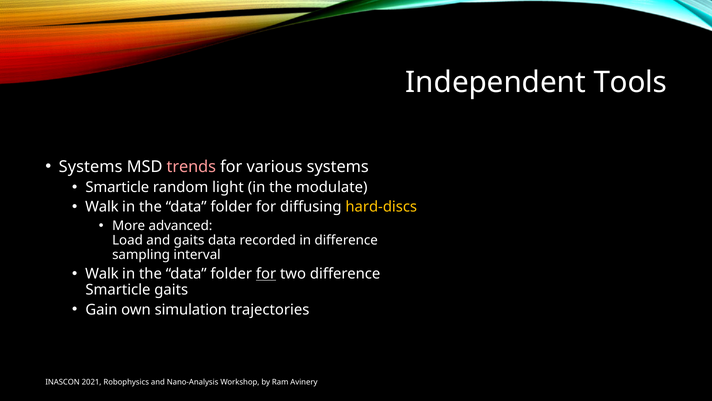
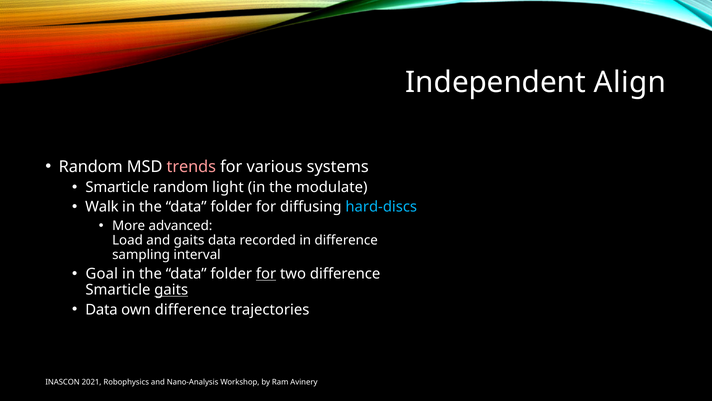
Tools: Tools -> Align
Systems at (91, 167): Systems -> Random
hard-discs colour: yellow -> light blue
Walk at (102, 273): Walk -> Goal
gaits at (171, 290) underline: none -> present
Gain at (101, 309): Gain -> Data
own simulation: simulation -> difference
